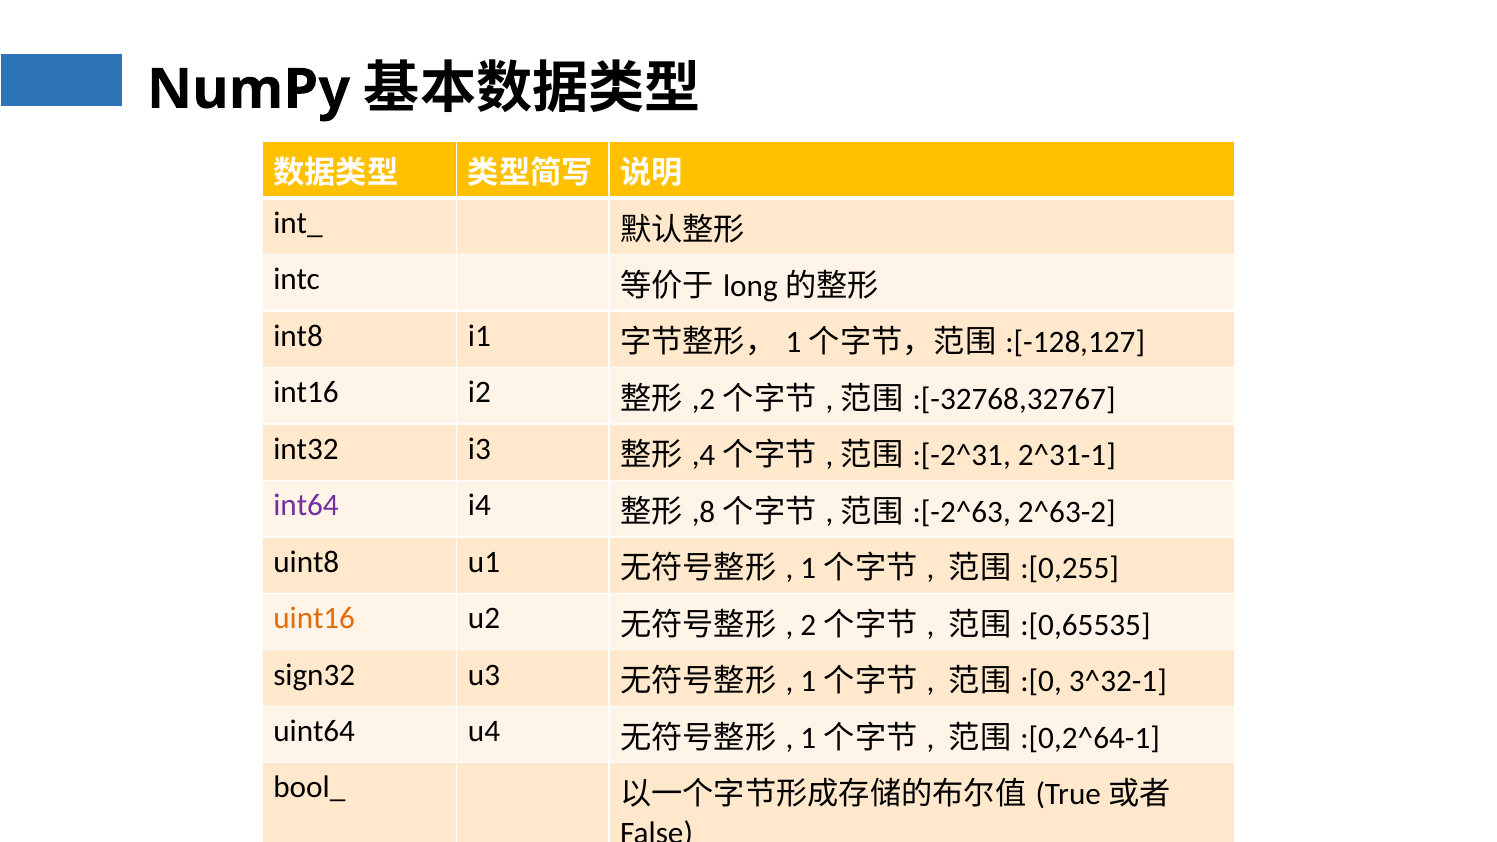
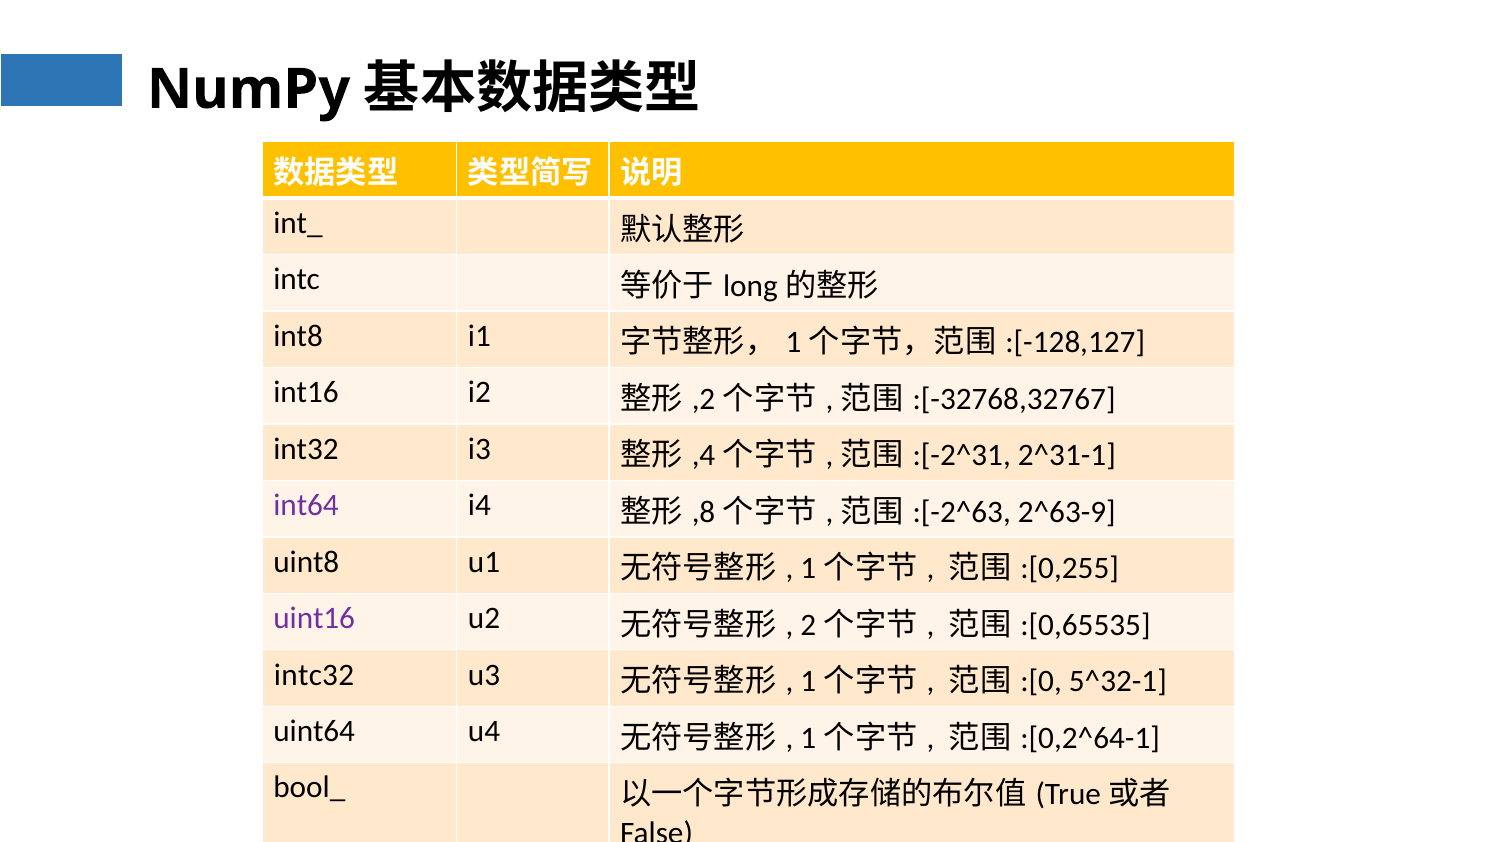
2^63-2: 2^63-2 -> 2^63-9
uint16 colour: orange -> purple
sign32: sign32 -> intc32
3^32-1: 3^32-1 -> 5^32-1
